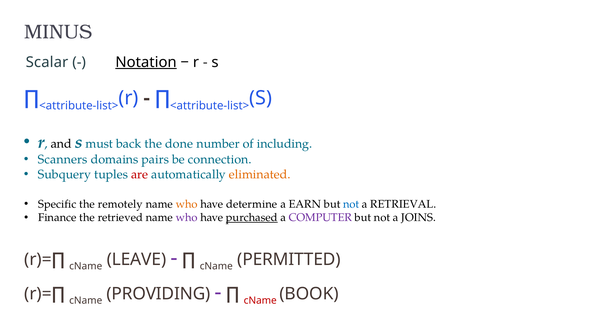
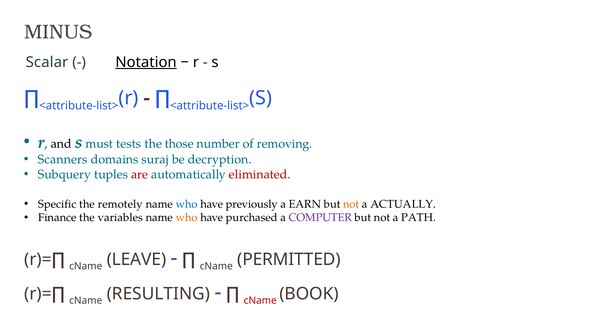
back: back -> tests
done: done -> those
including: including -> removing
pairs: pairs -> suraj
connection: connection -> decryption
eliminated colour: orange -> red
who at (187, 204) colour: orange -> blue
determine: determine -> previously
not at (351, 204) colour: blue -> orange
RETRIEVAL: RETRIEVAL -> ACTUALLY
retrieved: retrieved -> variables
who at (187, 218) colour: purple -> orange
purchased underline: present -> none
JOINS: JOINS -> PATH
PROVIDING: PROVIDING -> RESULTING
